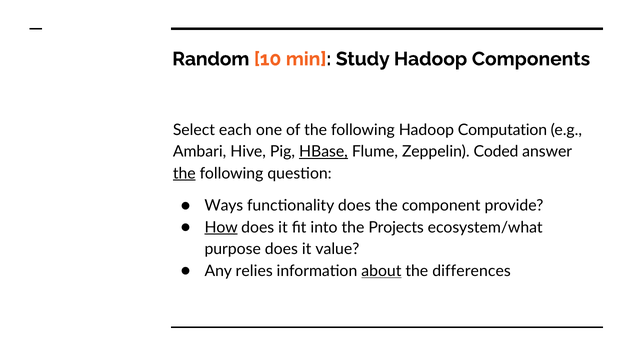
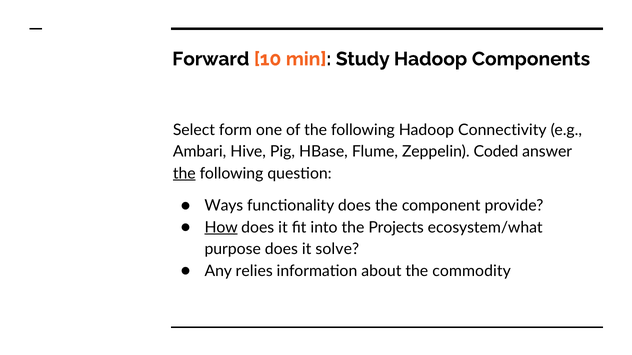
Random: Random -> Forward
each: each -> form
Computation: Computation -> Connectivity
HBase underline: present -> none
value: value -> solve
about underline: present -> none
differences: differences -> commodity
